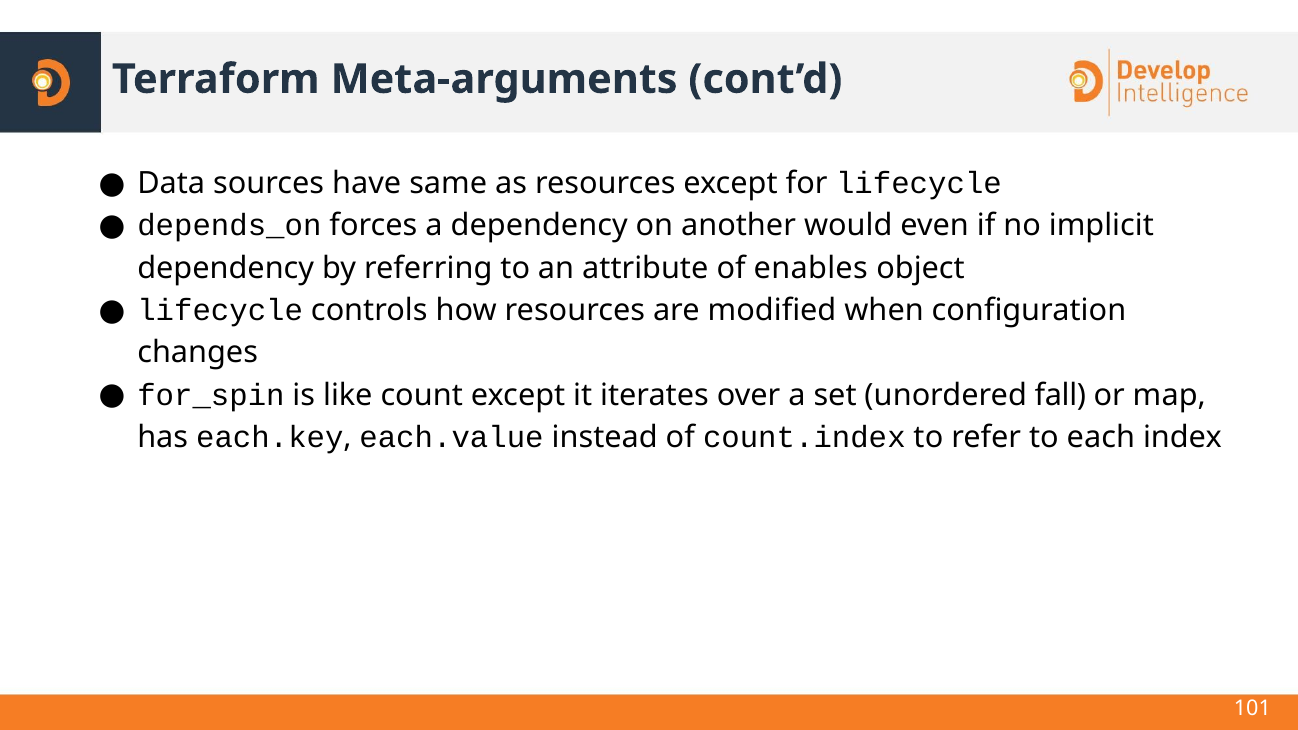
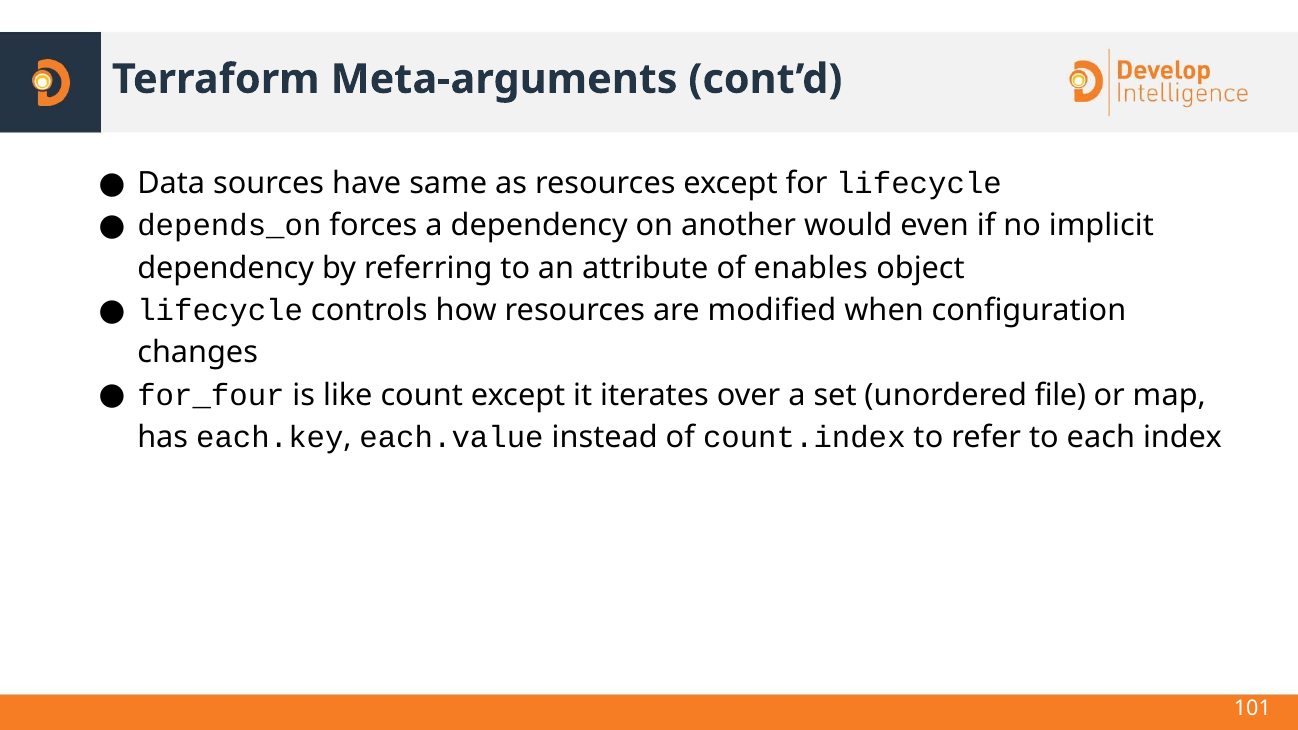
for_spin: for_spin -> for_four
fall: fall -> file
